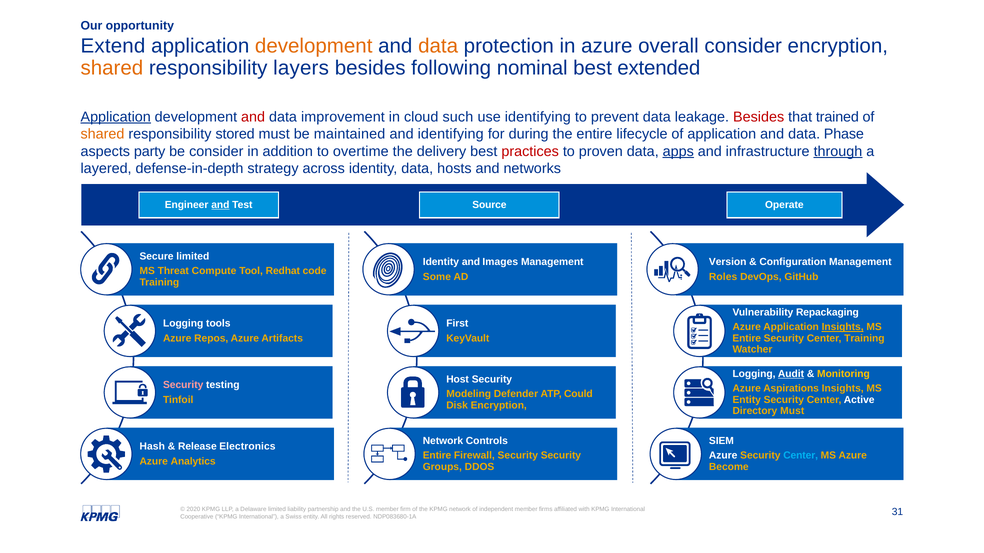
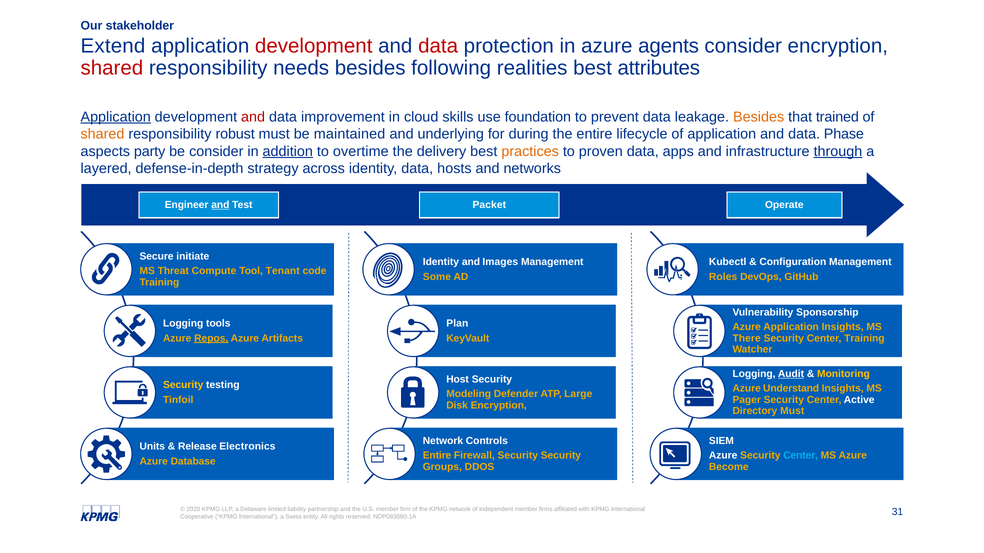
opportunity: opportunity -> stakeholder
development at (314, 46) colour: orange -> red
data at (438, 46) colour: orange -> red
overall: overall -> agents
shared at (112, 68) colour: orange -> red
layers: layers -> needs
nominal: nominal -> realities
extended: extended -> attributes
such: such -> skills
use identifying: identifying -> foundation
Besides at (759, 117) colour: red -> orange
stored: stored -> robust
and identifying: identifying -> underlying
addition underline: none -> present
practices colour: red -> orange
apps underline: present -> none
Source: Source -> Packet
Secure limited: limited -> initiate
Version: Version -> Kubectl
Redhat: Redhat -> Tenant
Repackaging: Repackaging -> Sponsorship
First: First -> Plan
Insights at (843, 327) underline: present -> none
Repos underline: none -> present
Entire at (747, 338): Entire -> There
Security at (183, 385) colour: pink -> yellow
Aspirations: Aspirations -> Understand
Could: Could -> Large
Entity at (747, 400): Entity -> Pager
Hash: Hash -> Units
Analytics: Analytics -> Database
